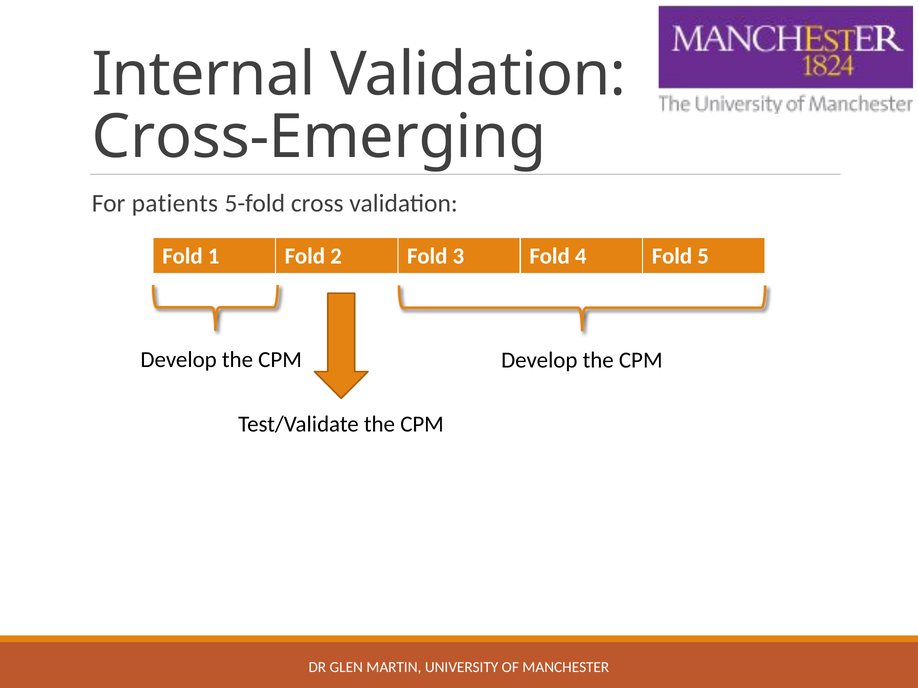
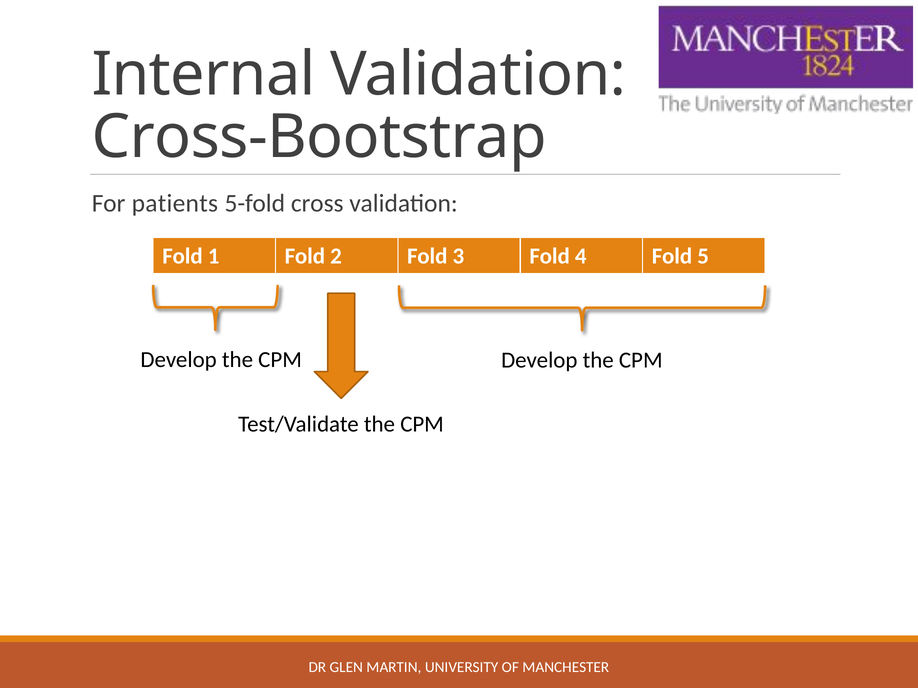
Cross-Emerging: Cross-Emerging -> Cross-Bootstrap
